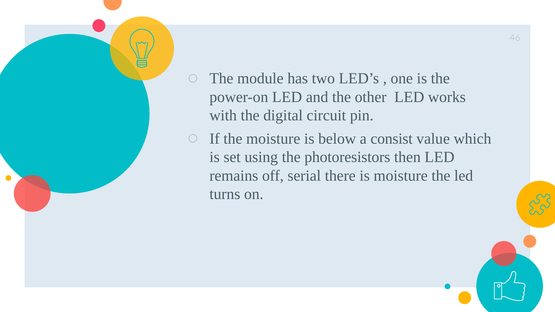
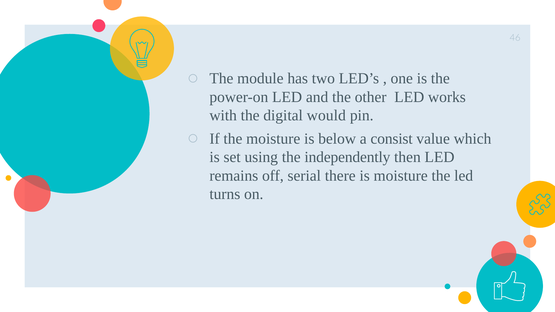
circuit: circuit -> would
photoresistors: photoresistors -> independently
